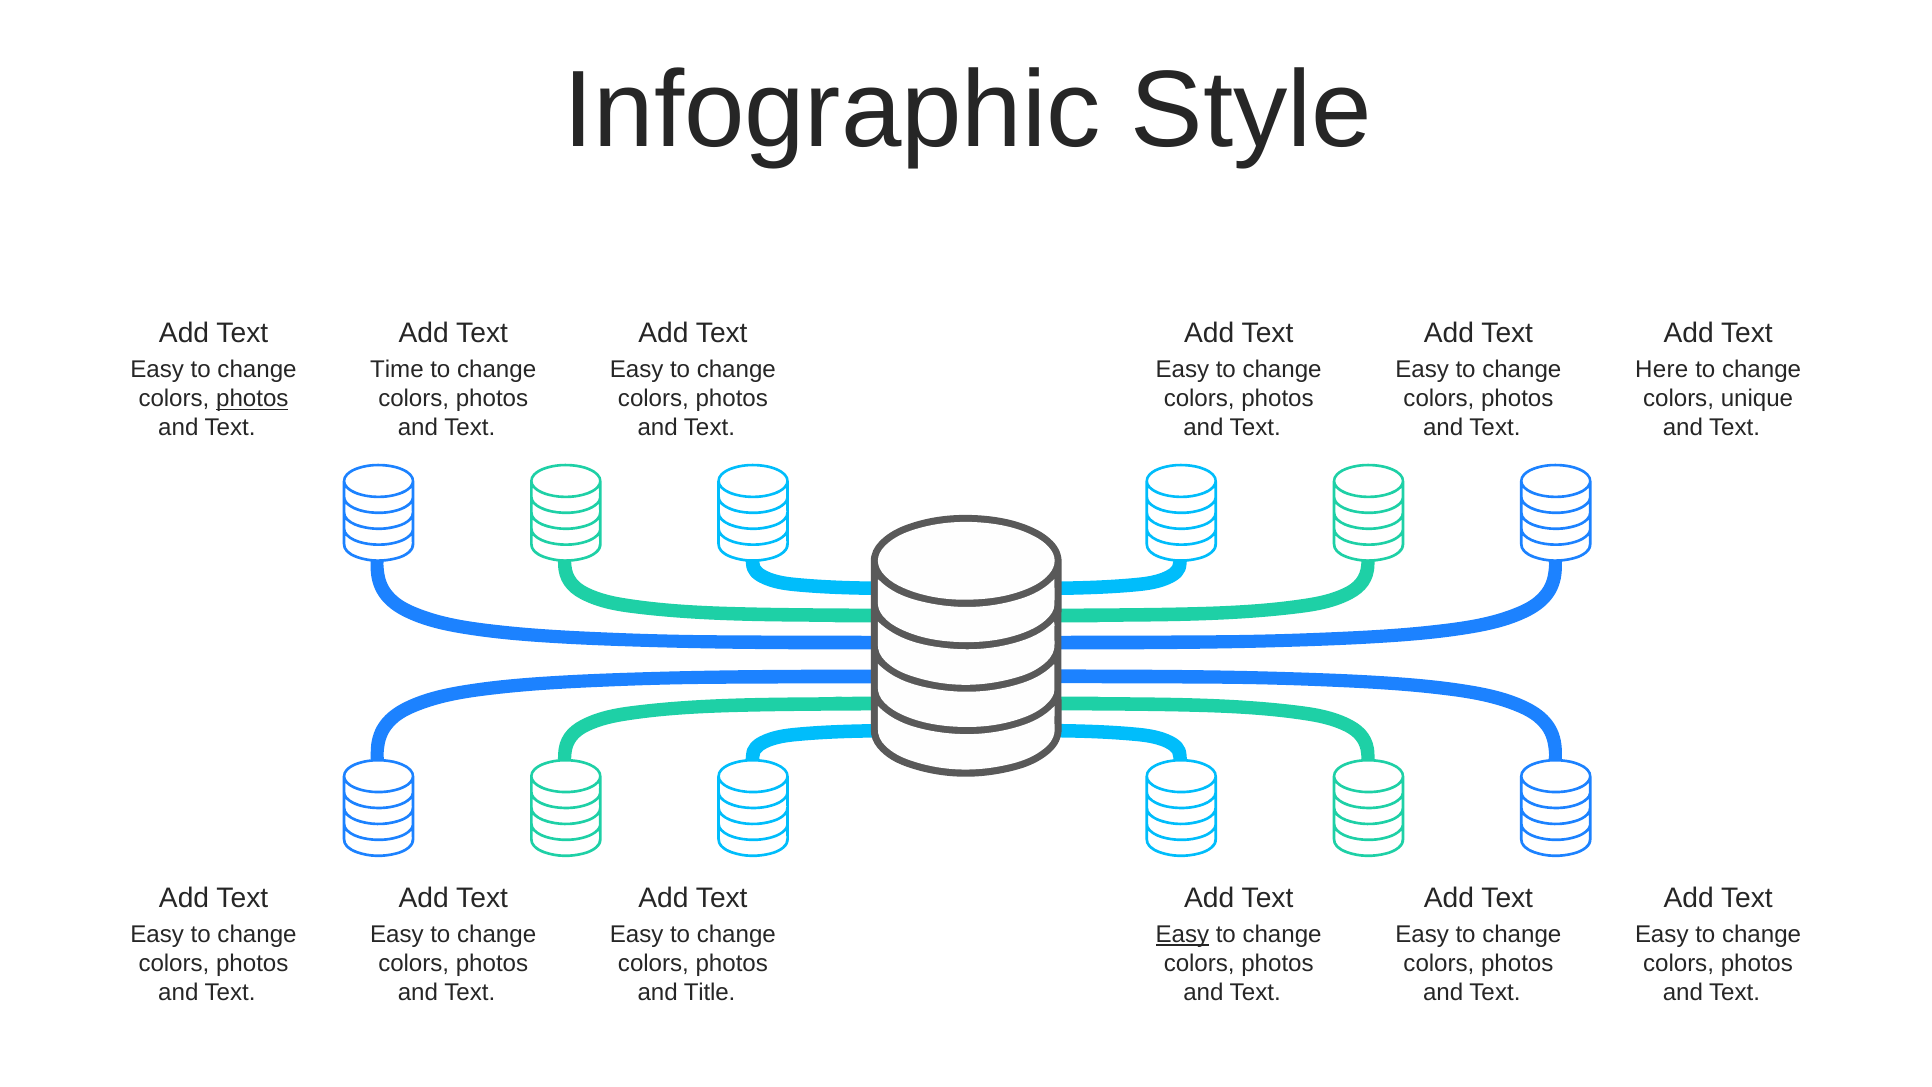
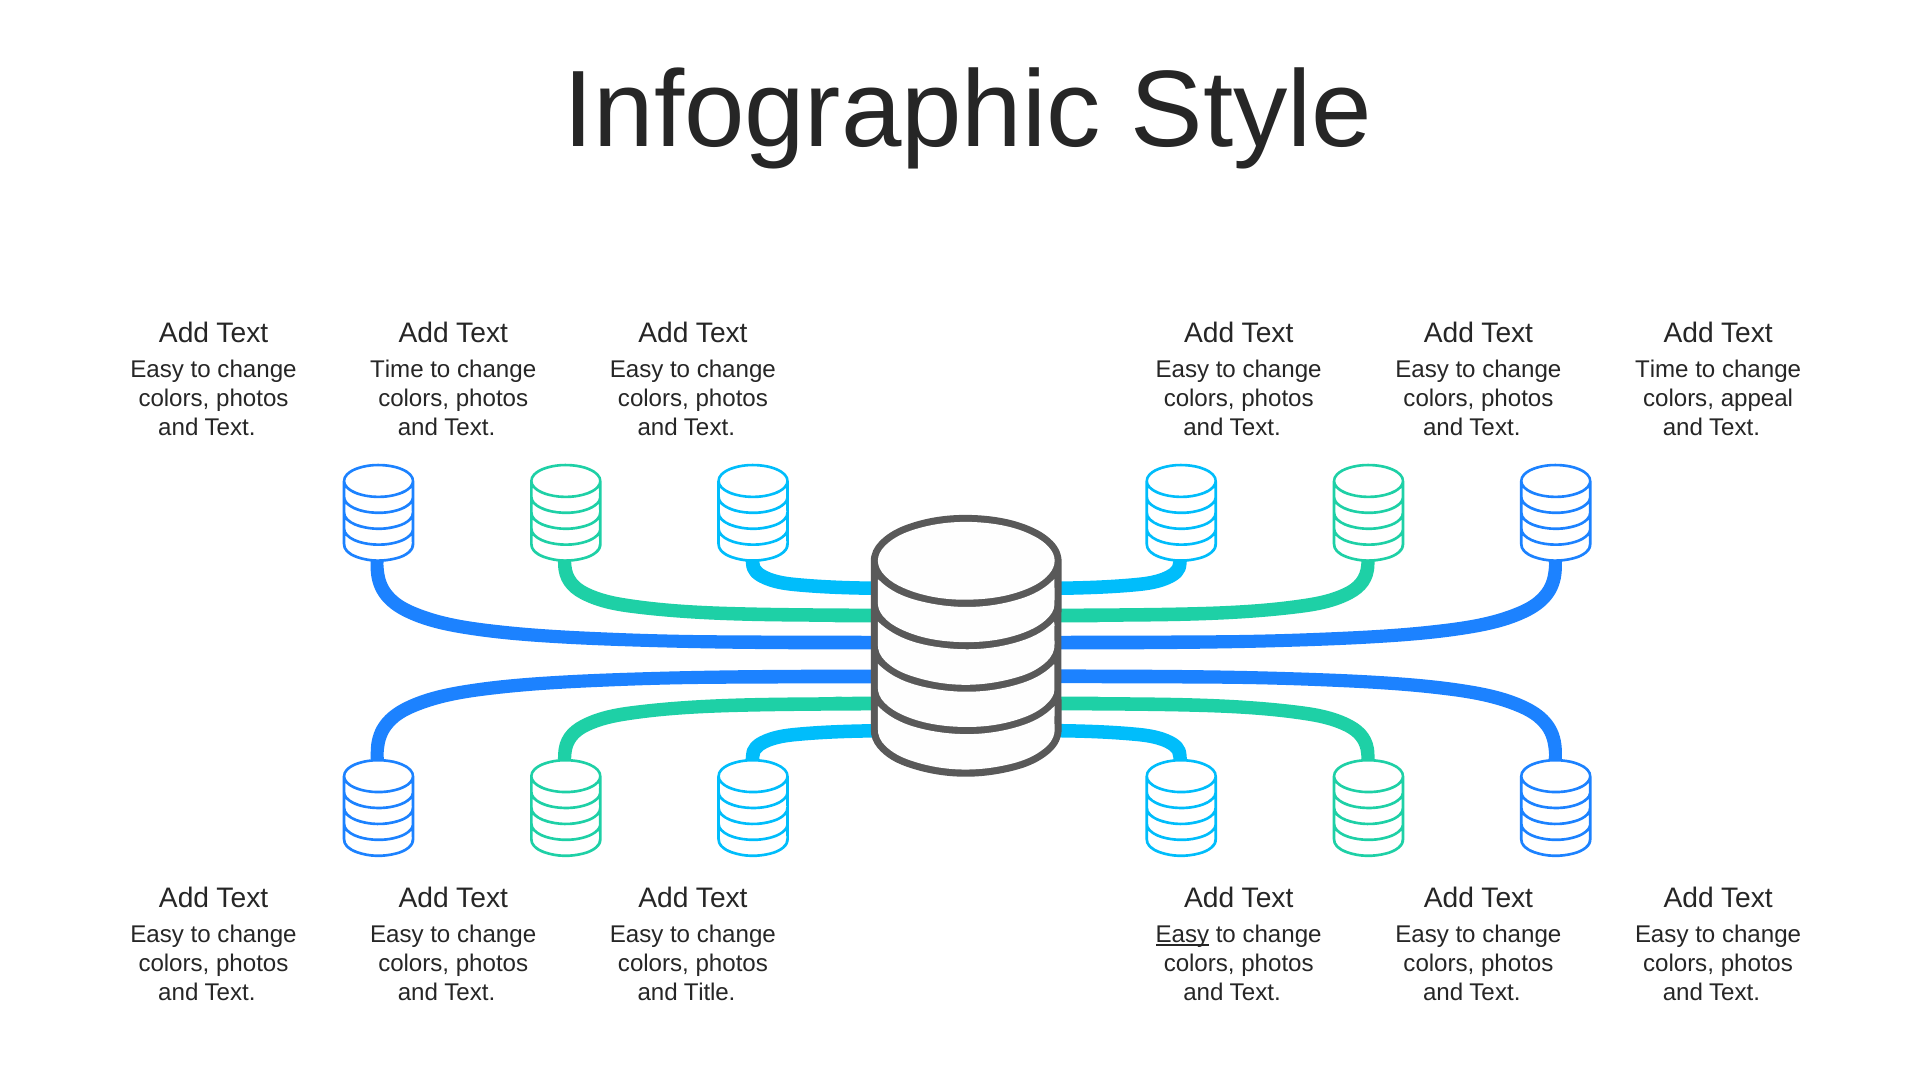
Here at (1662, 370): Here -> Time
photos at (252, 399) underline: present -> none
unique: unique -> appeal
